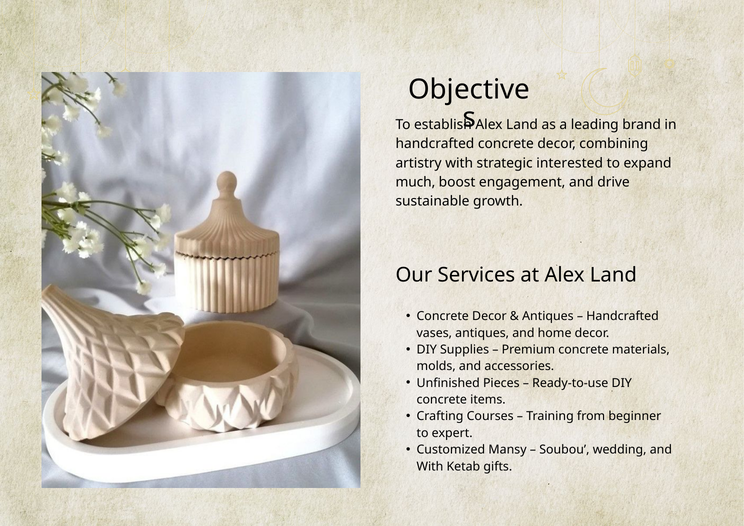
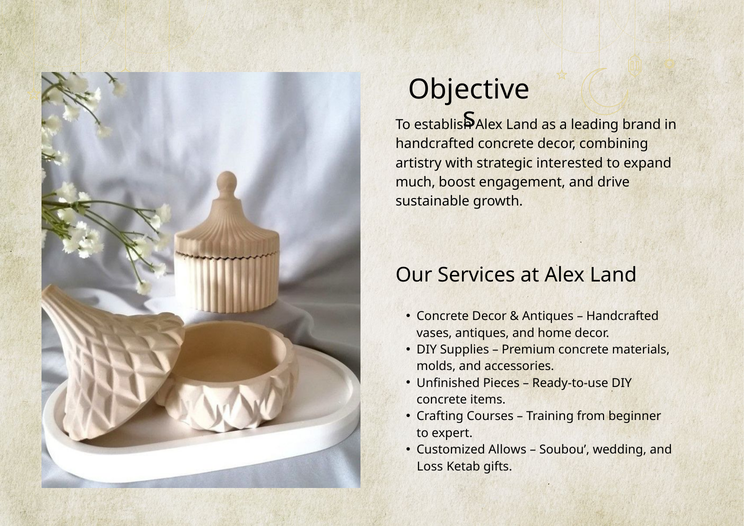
Mansy: Mansy -> Allows
With at (430, 466): With -> Loss
